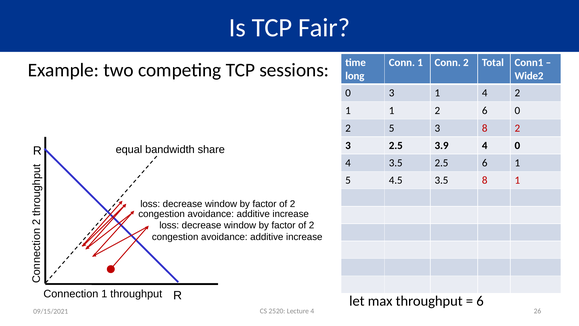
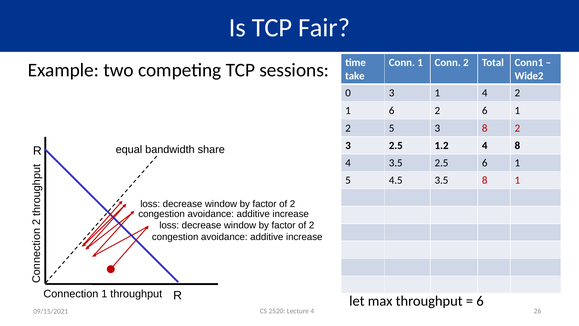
long: long -> take
1 1: 1 -> 6
2 6 0: 0 -> 1
3.9: 3.9 -> 1.2
4 0: 0 -> 8
